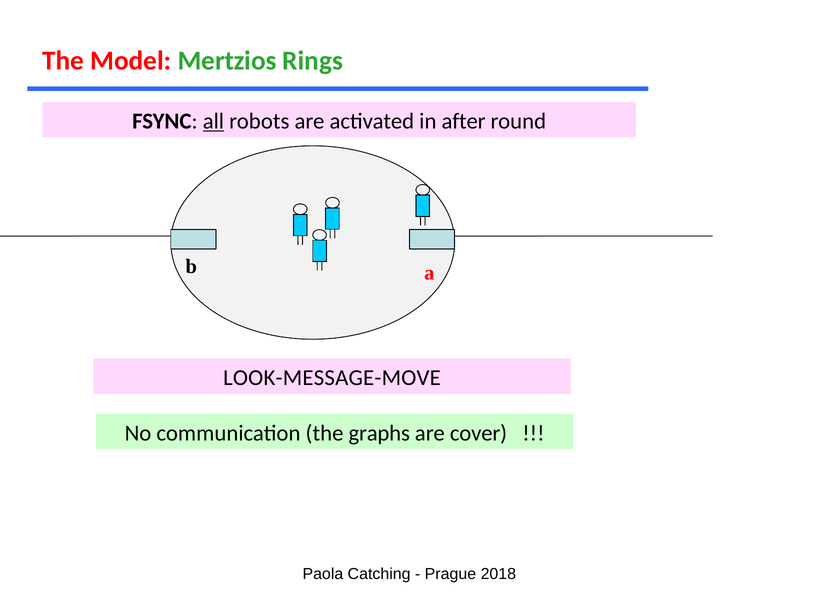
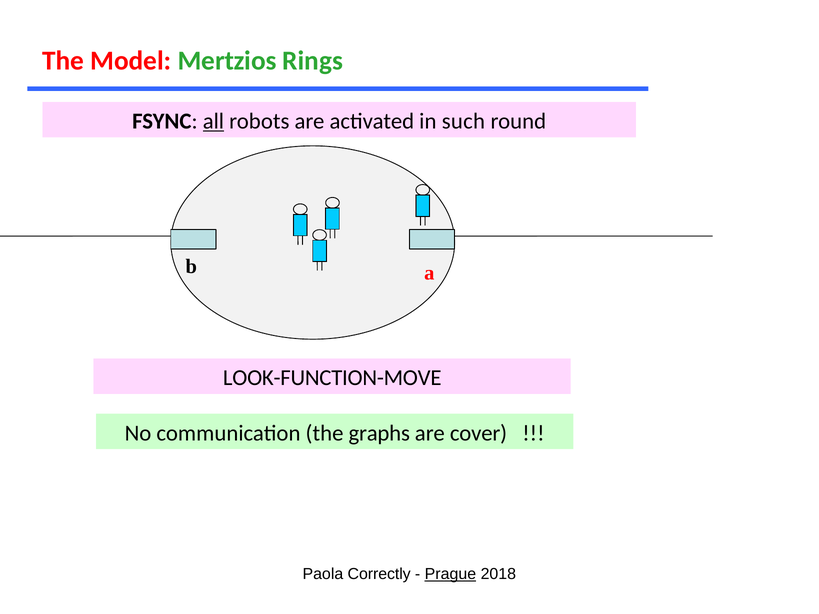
after: after -> such
LOOK-MESSAGE-MOVE: LOOK-MESSAGE-MOVE -> LOOK-FUNCTION-MOVE
Catching: Catching -> Correctly
Prague underline: none -> present
